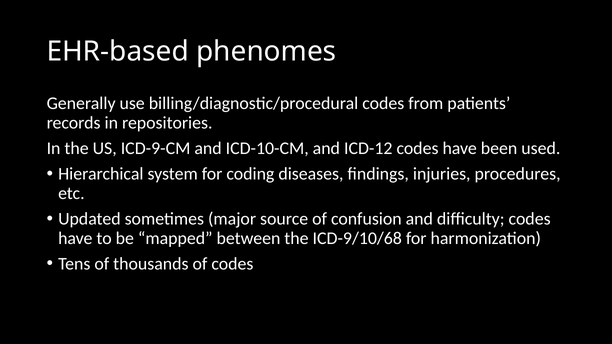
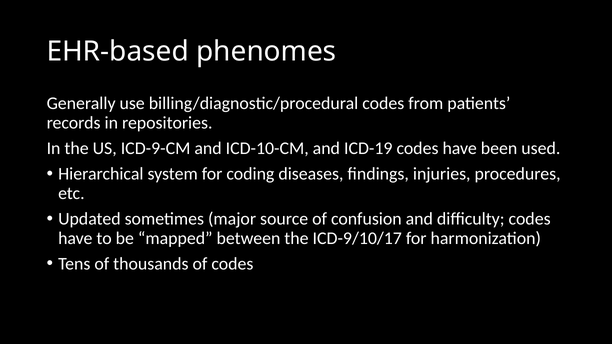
ICD-12: ICD-12 -> ICD-19
ICD-9/10/68: ICD-9/10/68 -> ICD-9/10/17
